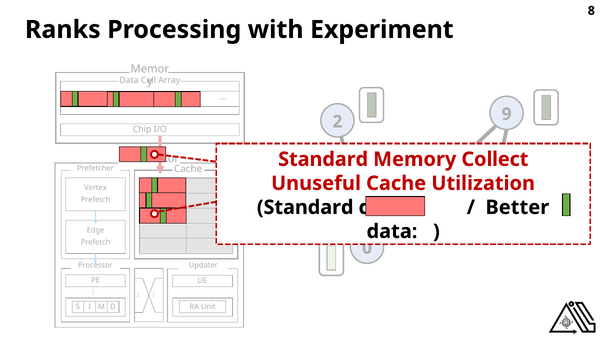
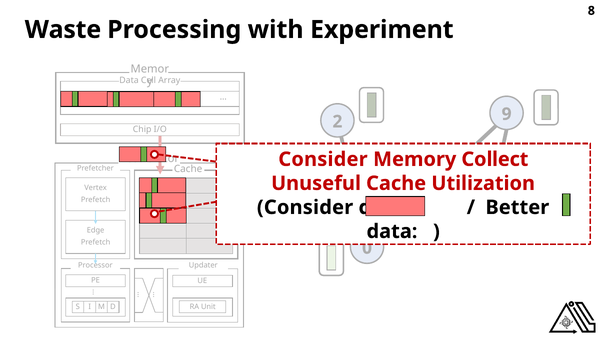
Ranks: Ranks -> Waste
Standard at (323, 159): Standard -> Consider
Standard at (305, 207): Standard -> Consider
